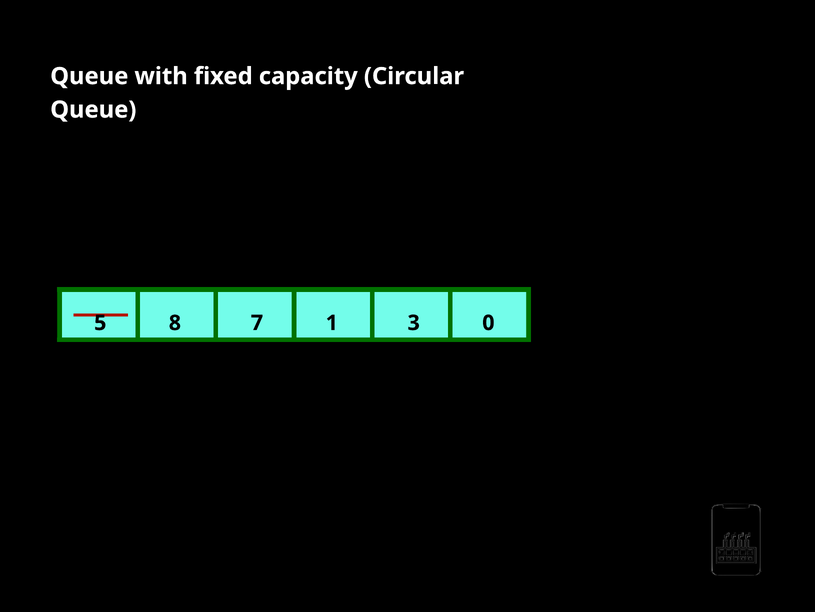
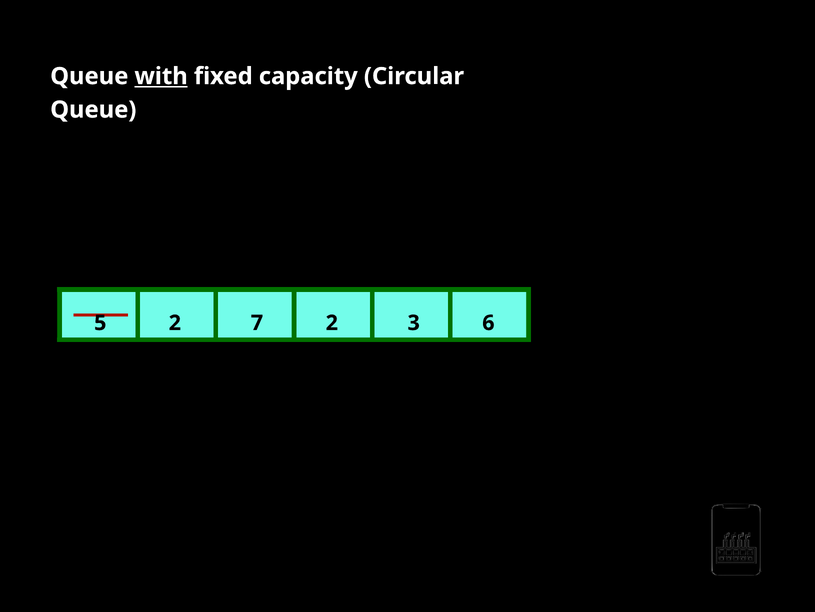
with underline: none -> present
5 8: 8 -> 2
7 1: 1 -> 2
0: 0 -> 6
